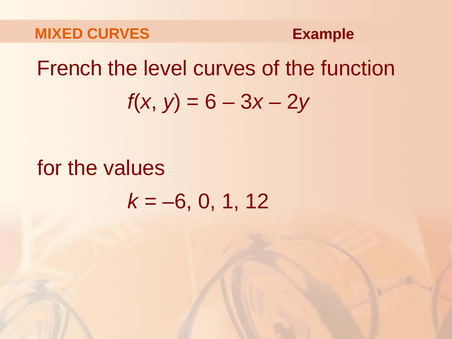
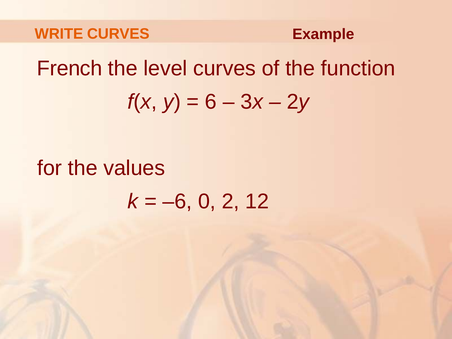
MIXED: MIXED -> WRITE
1: 1 -> 2
